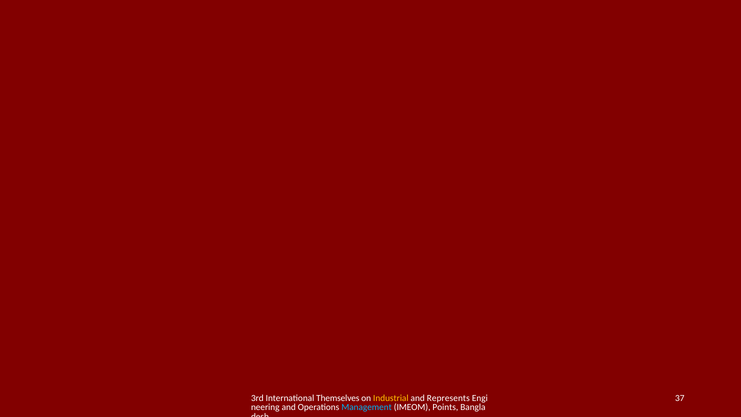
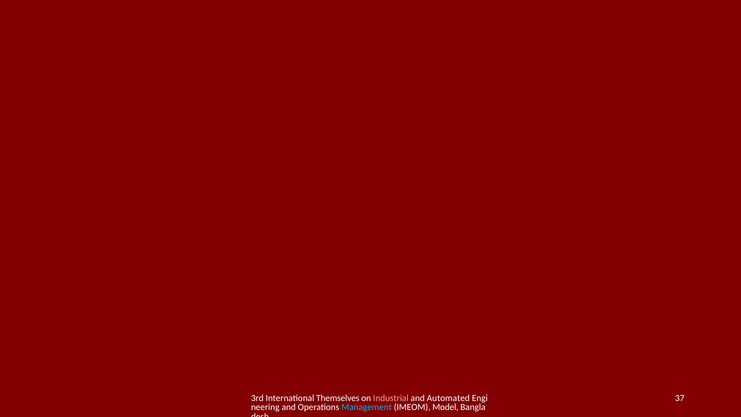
Industrial colour: yellow -> pink
Represents: Represents -> Automated
Points: Points -> Model
